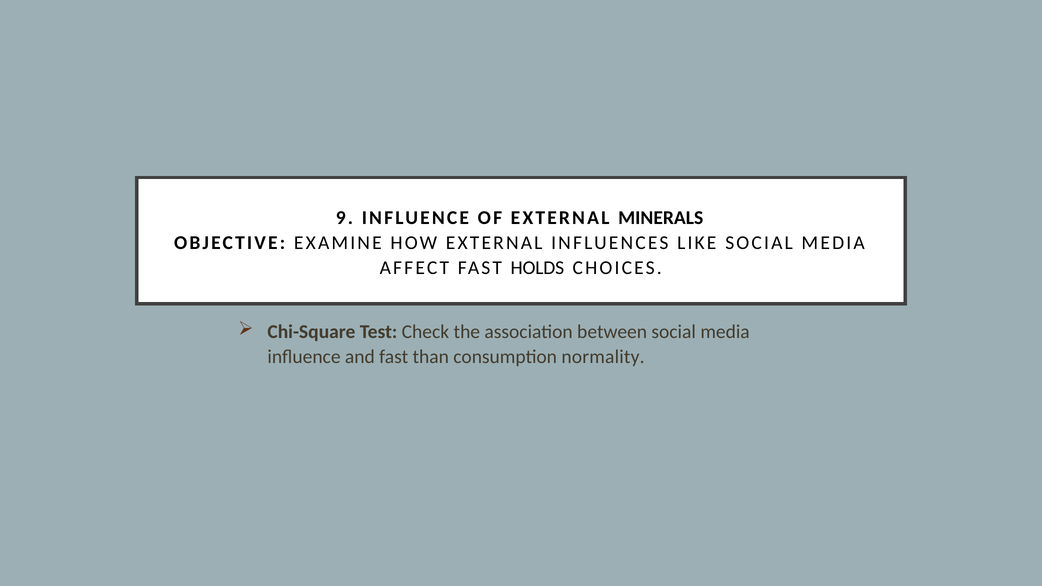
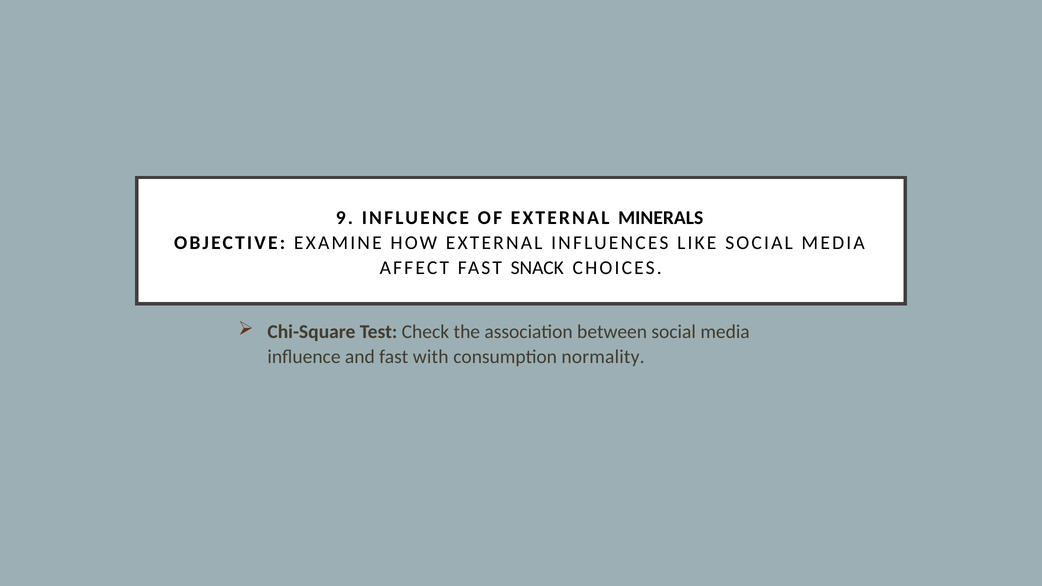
HOLDS: HOLDS -> SNACK
than: than -> with
